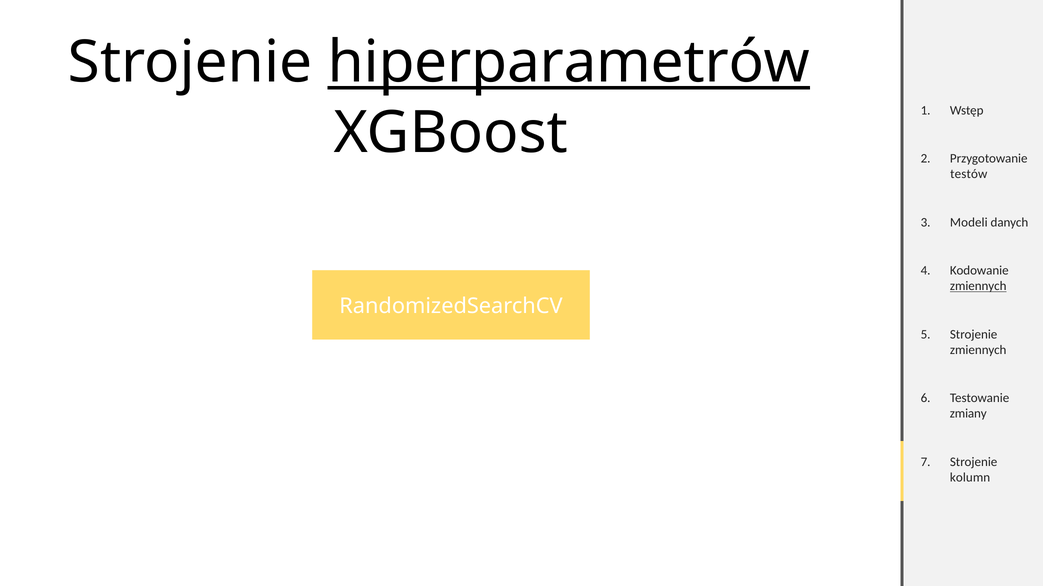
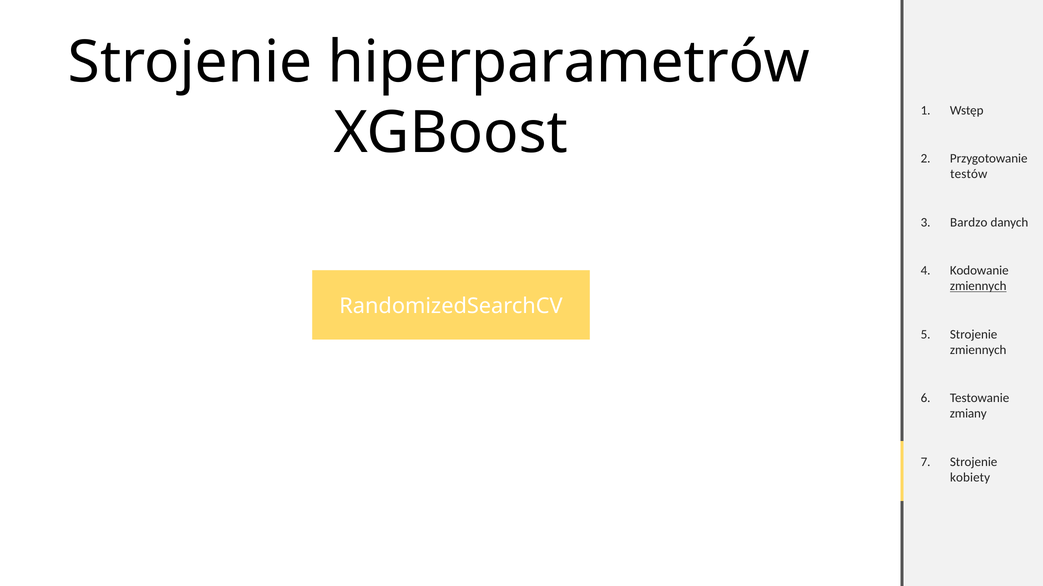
hiperparametrów underline: present -> none
Modeli: Modeli -> Bardzo
kolumn: kolumn -> kobiety
